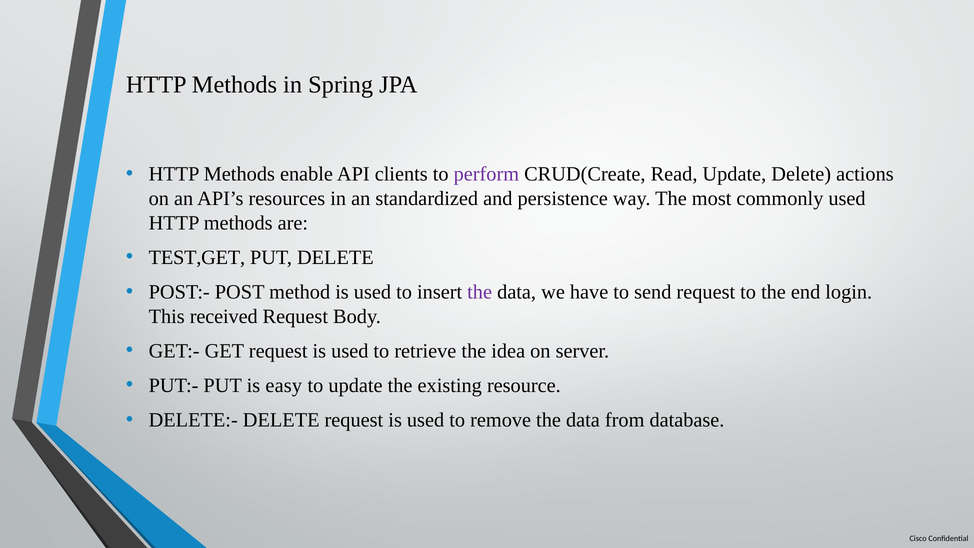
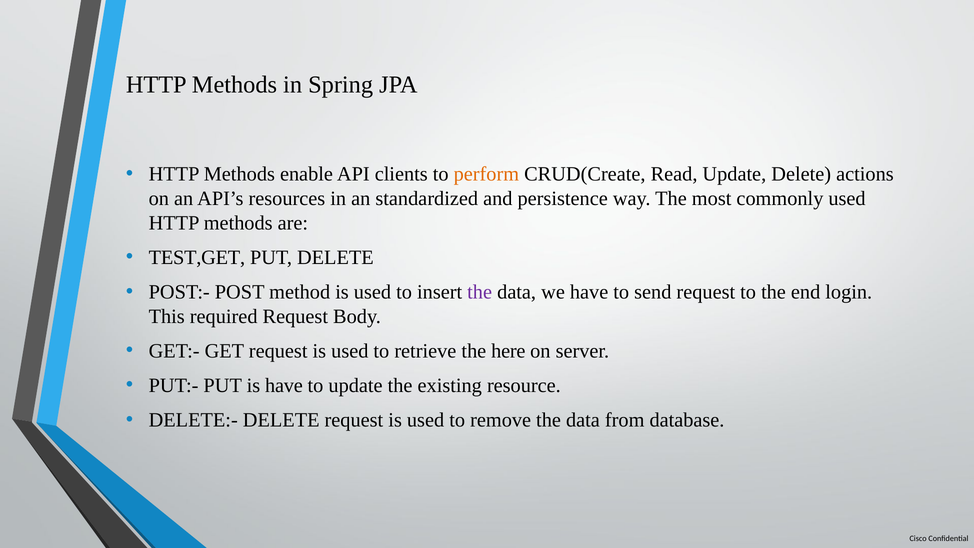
perform colour: purple -> orange
received: received -> required
idea: idea -> here
is easy: easy -> have
